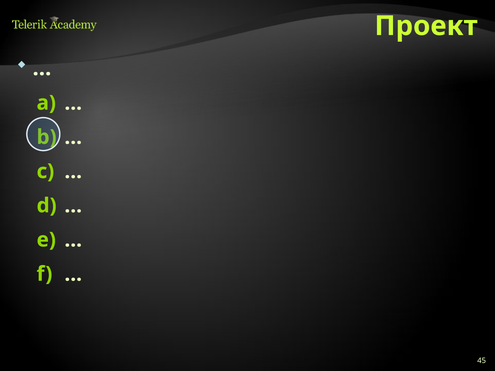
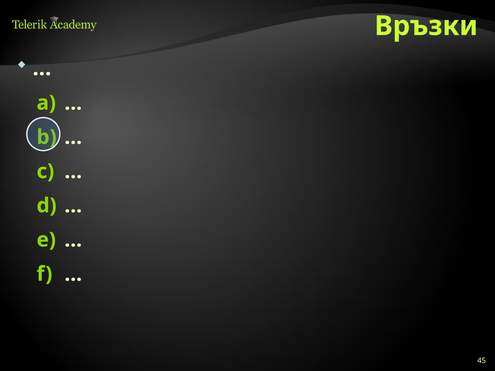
Проект: Проект -> Връзки
